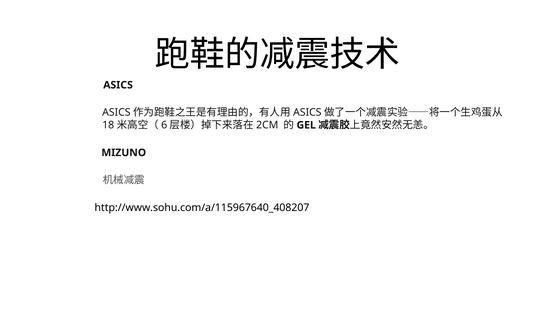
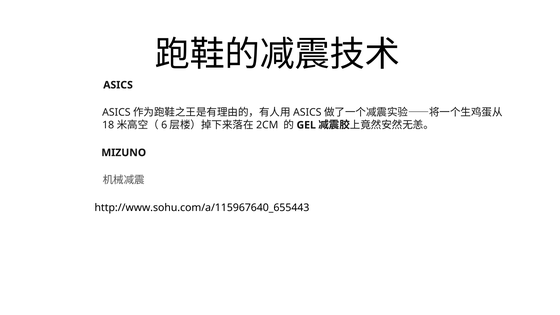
http://www.sohu.com/a/115967640_408207: http://www.sohu.com/a/115967640_408207 -> http://www.sohu.com/a/115967640_655443
